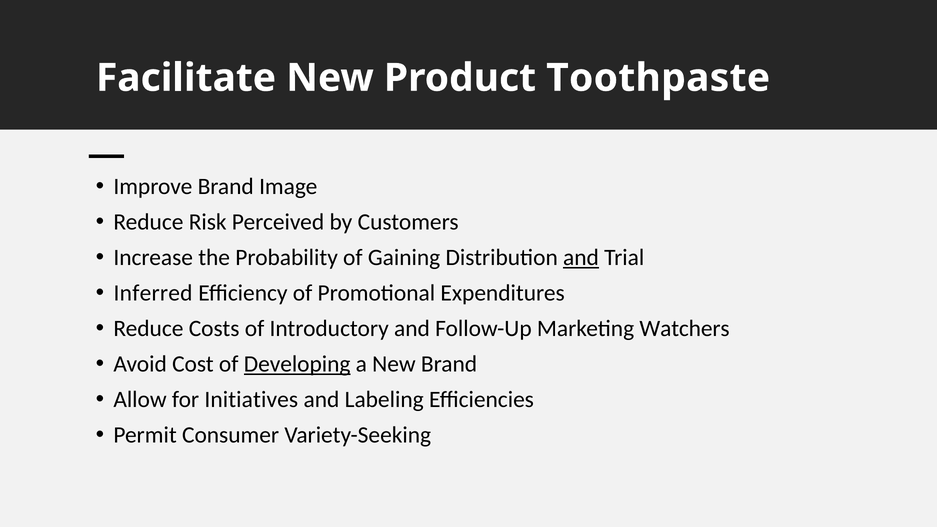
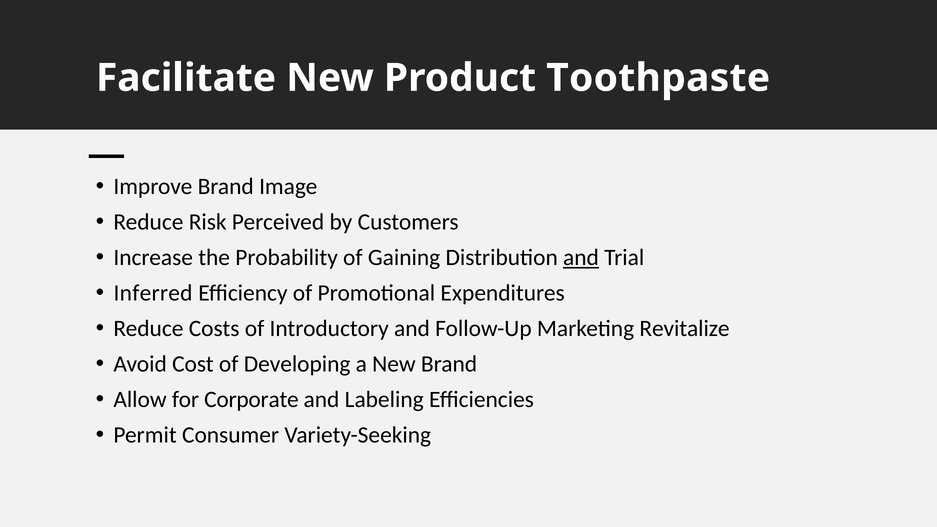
Watchers: Watchers -> Revitalize
Developing underline: present -> none
Initiatives: Initiatives -> Corporate
